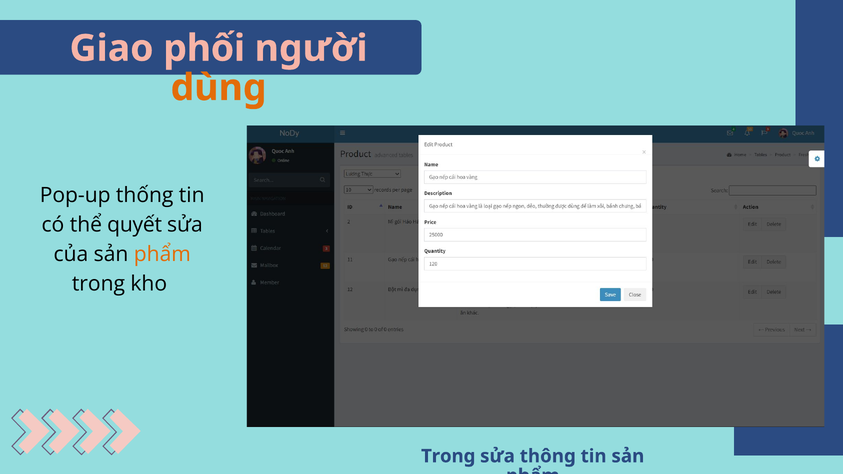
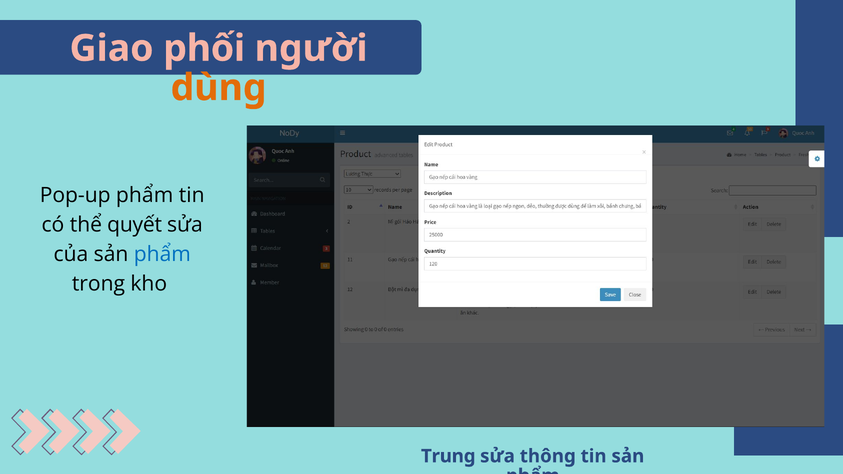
Pop-up thống: thống -> phẩm
phẩm at (162, 255) colour: orange -> blue
Trong at (448, 456): Trong -> Trung
